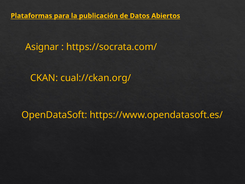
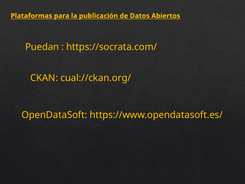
Asignar: Asignar -> Puedan
